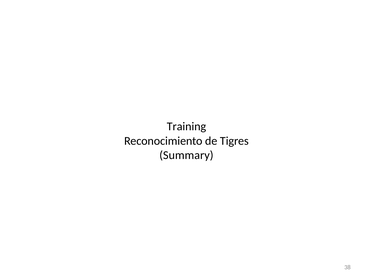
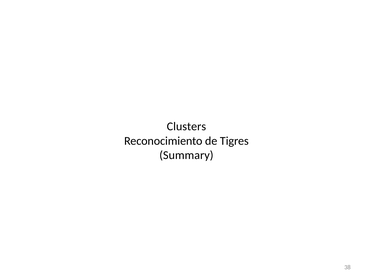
Training: Training -> Clusters
